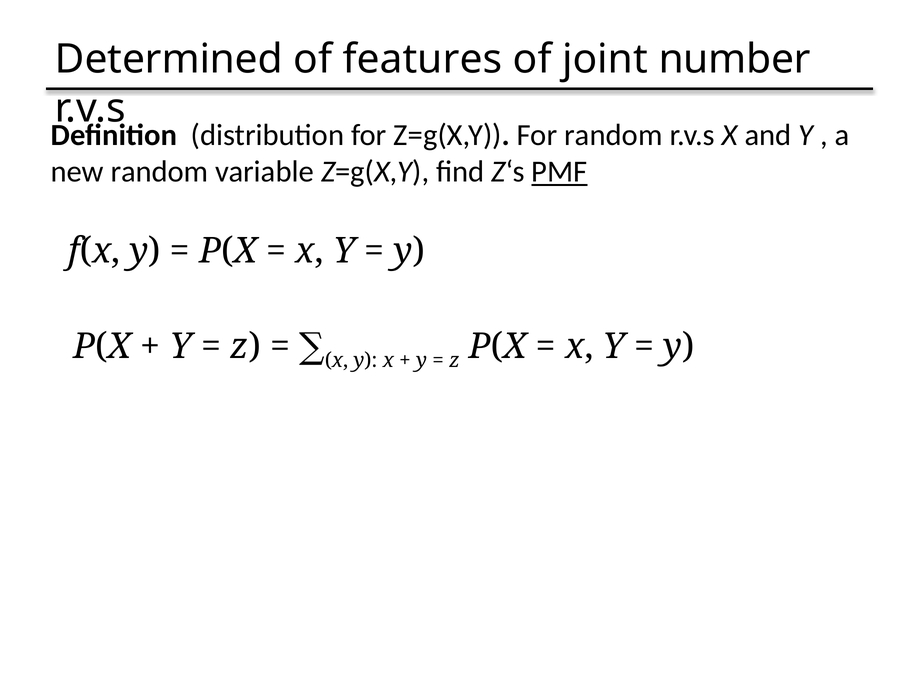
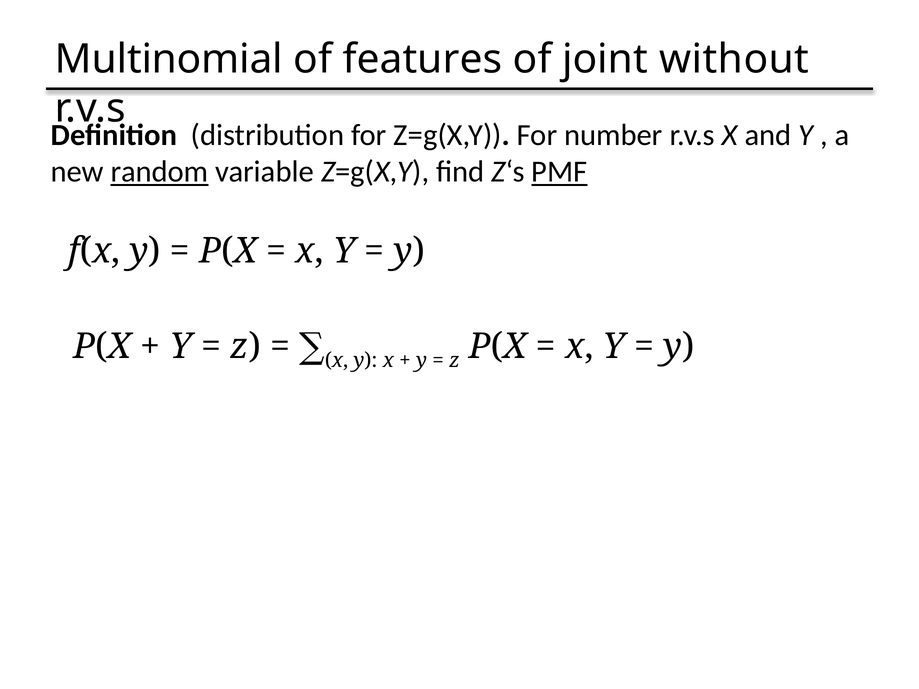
Determined: Determined -> Multinomial
number: number -> without
For random: random -> number
random at (160, 172) underline: none -> present
